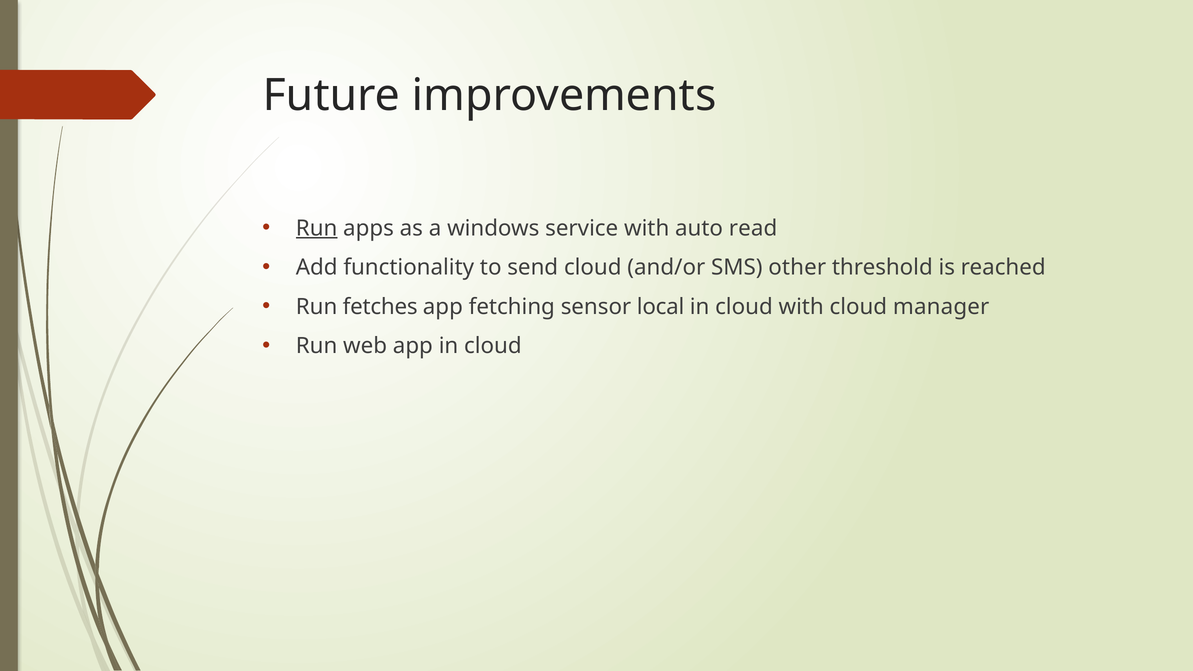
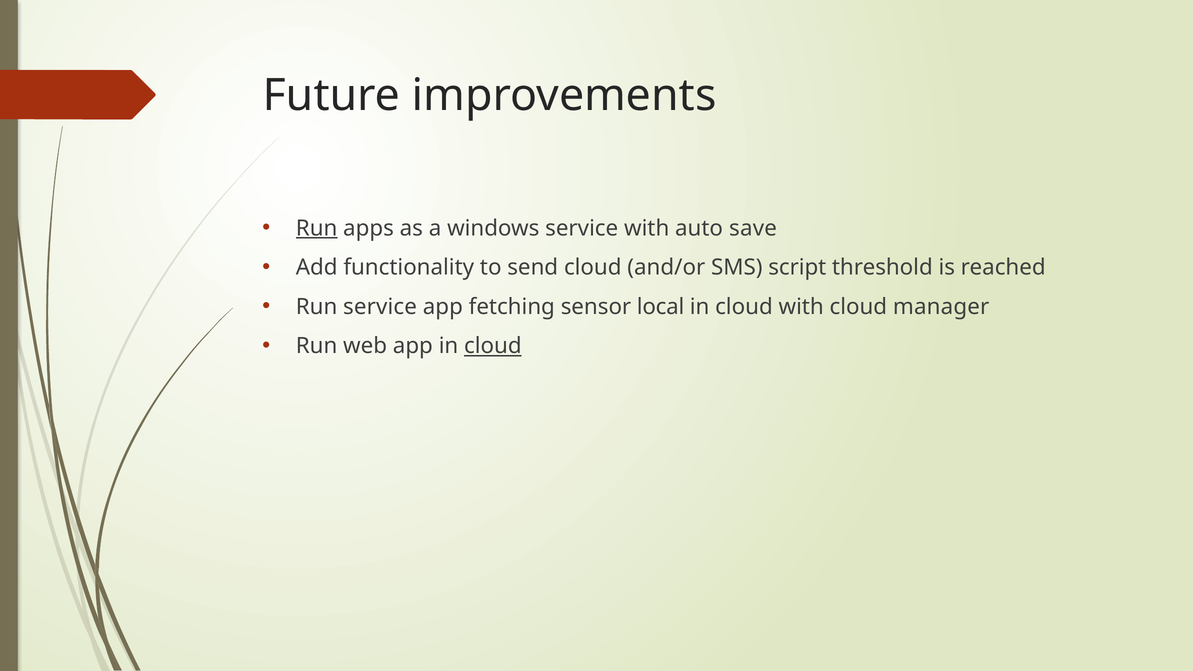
read: read -> save
other: other -> script
Run fetches: fetches -> service
cloud at (493, 346) underline: none -> present
